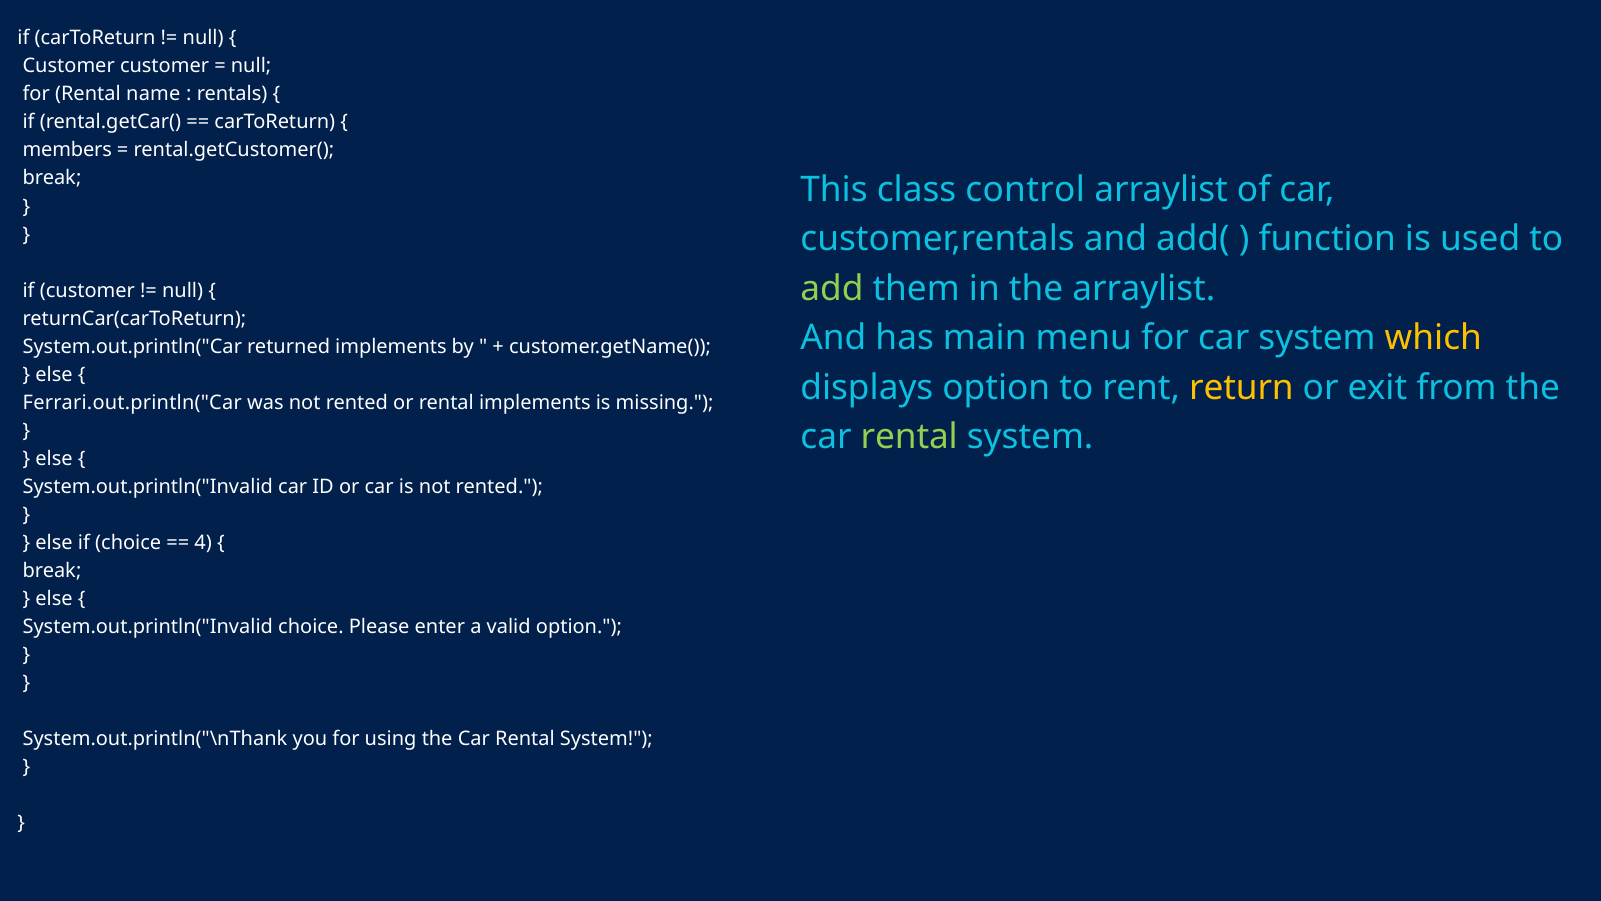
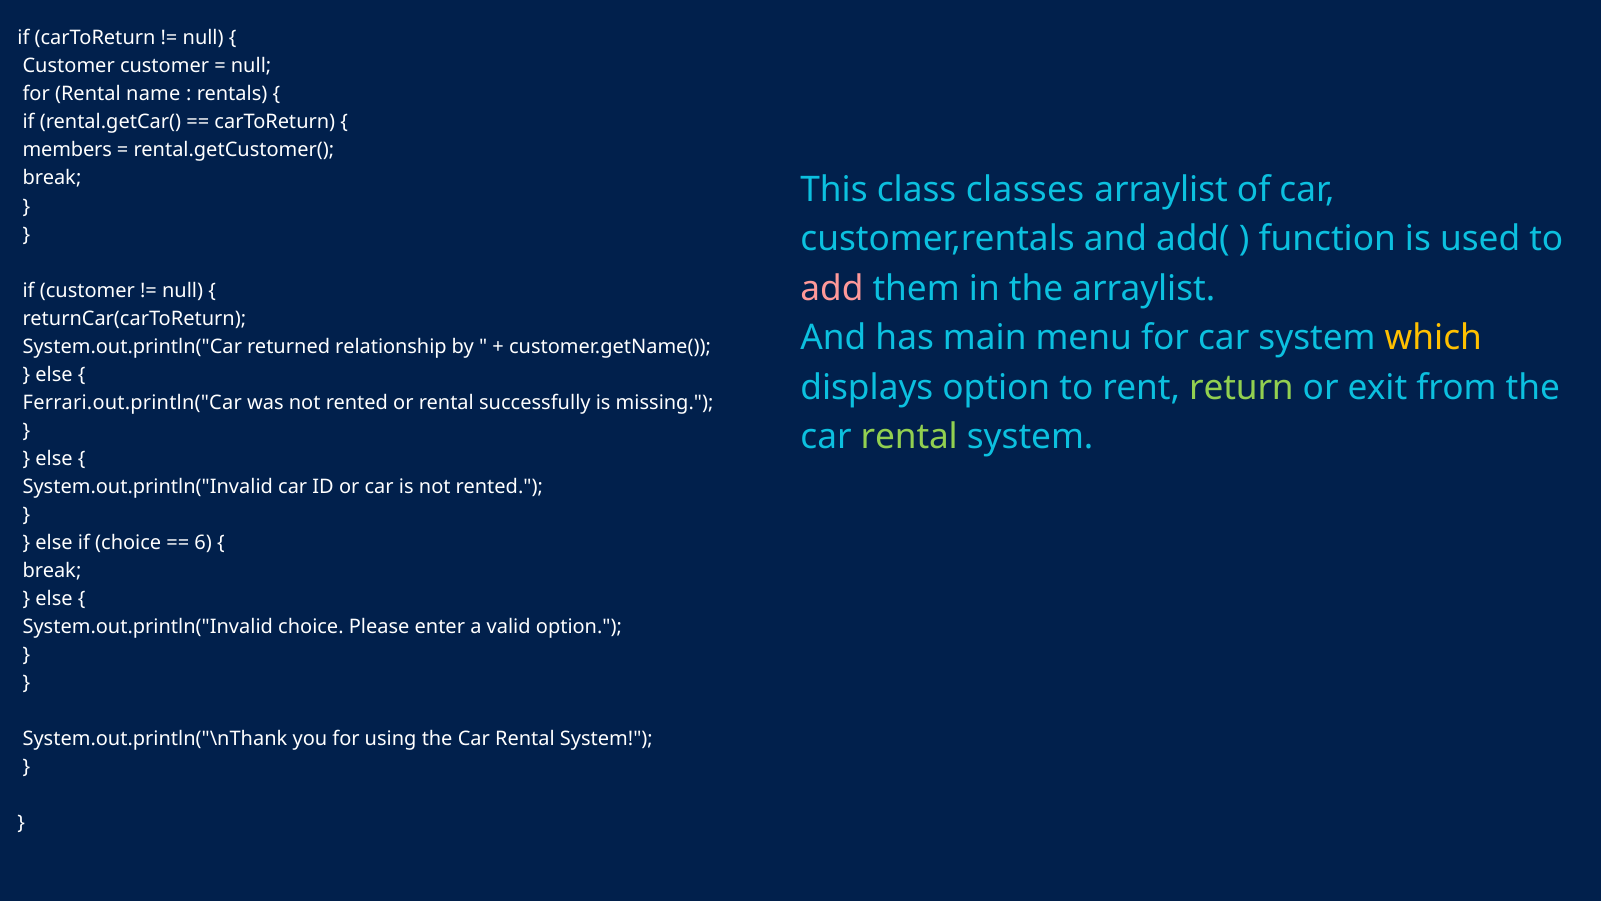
control: control -> classes
add colour: light green -> pink
returned implements: implements -> relationship
return colour: yellow -> light green
rental implements: implements -> successfully
4: 4 -> 6
